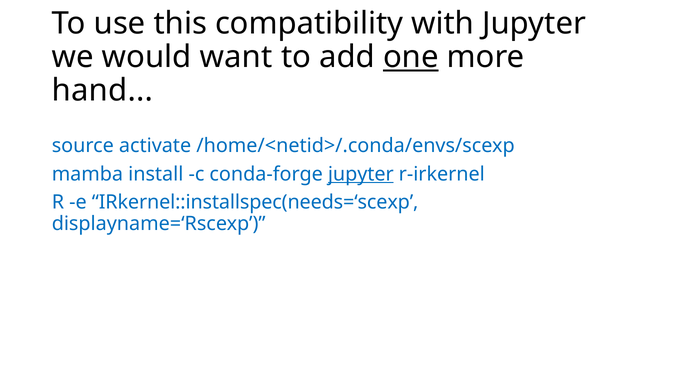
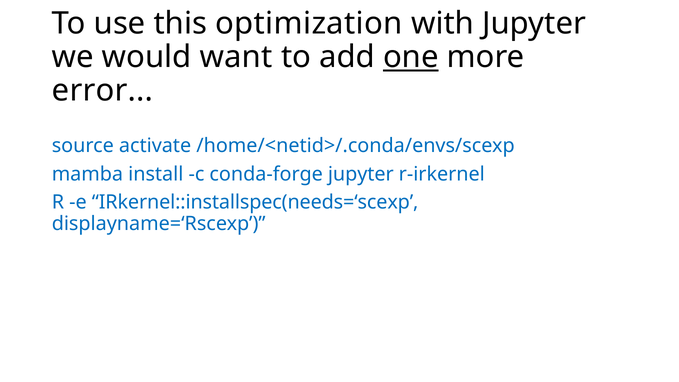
compatibility: compatibility -> optimization
hand: hand -> error
jupyter at (361, 174) underline: present -> none
